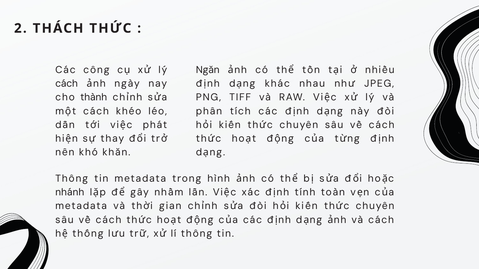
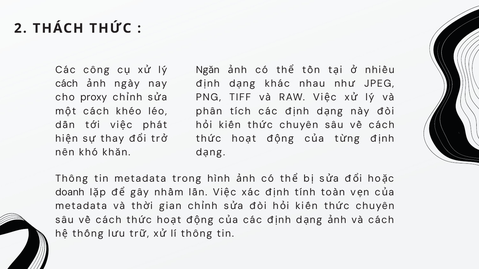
thành: thành -> proxy
nhánh: nhánh -> doanh
